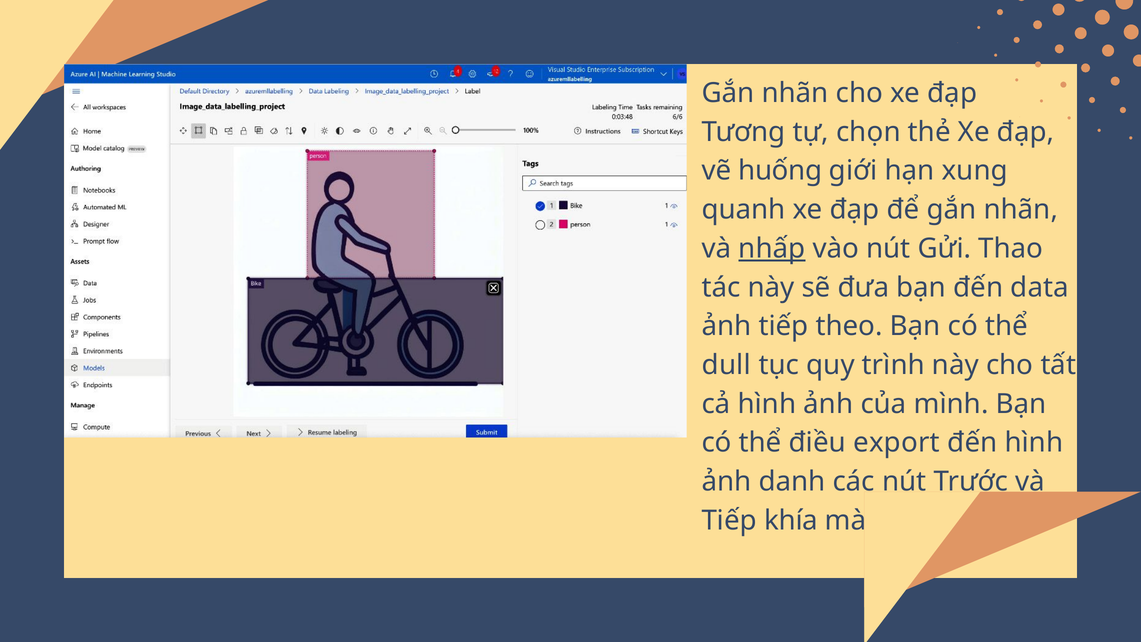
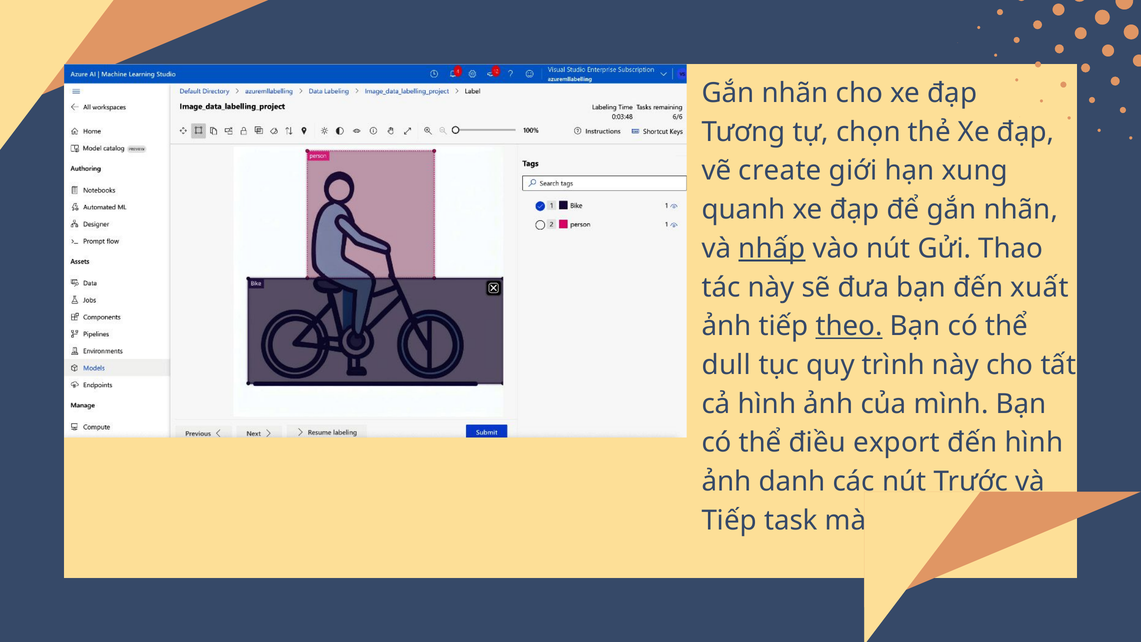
huống: huống -> create
data: data -> xuất
theo underline: none -> present
khía: khía -> task
